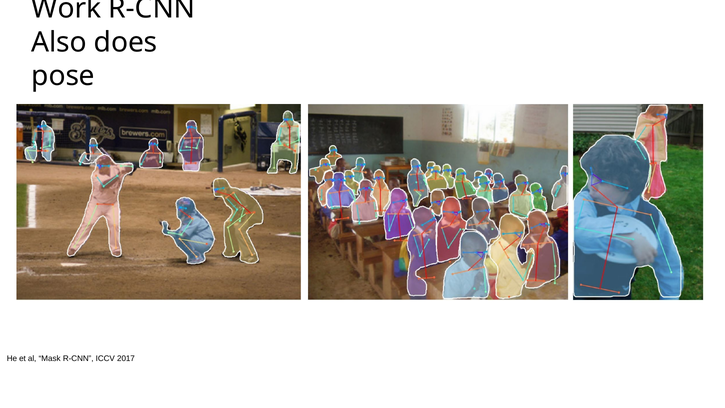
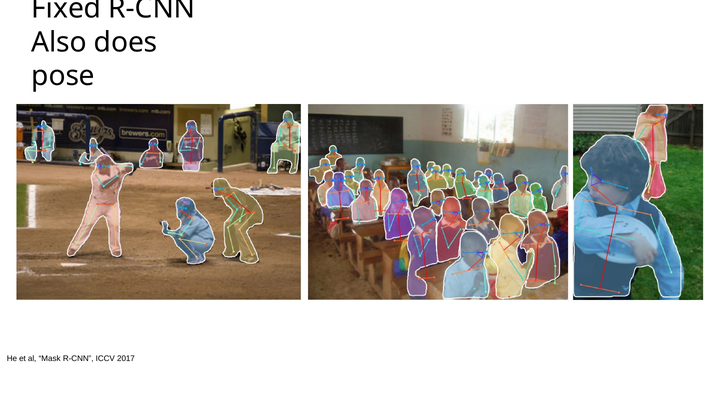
Work: Work -> Fixed
